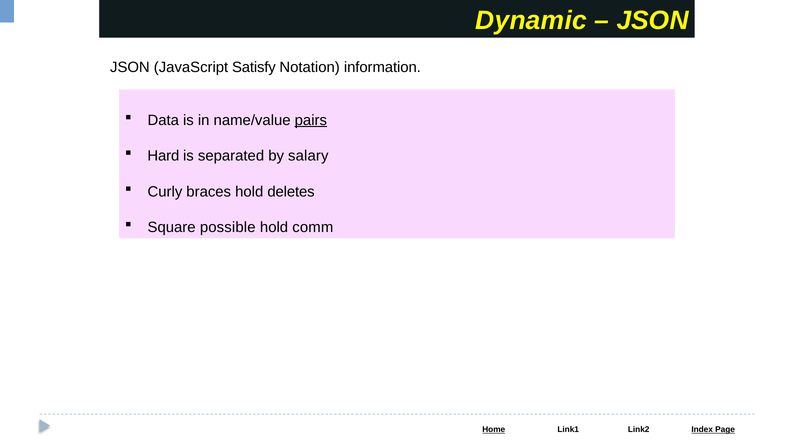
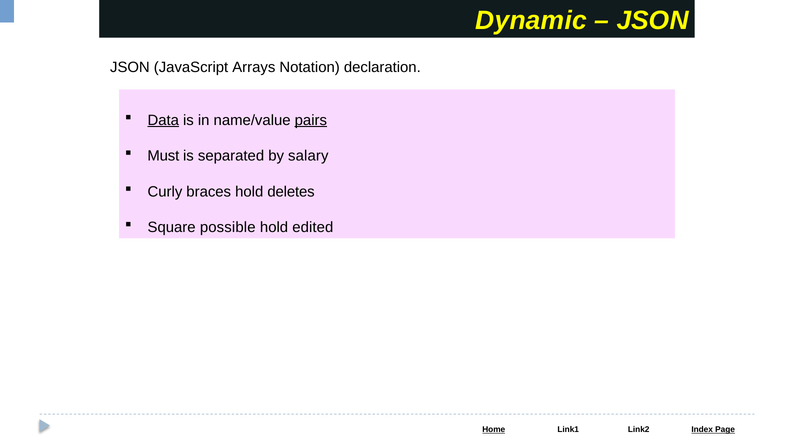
Satisfy: Satisfy -> Arrays
information: information -> declaration
Data underline: none -> present
Hard: Hard -> Must
comm: comm -> edited
